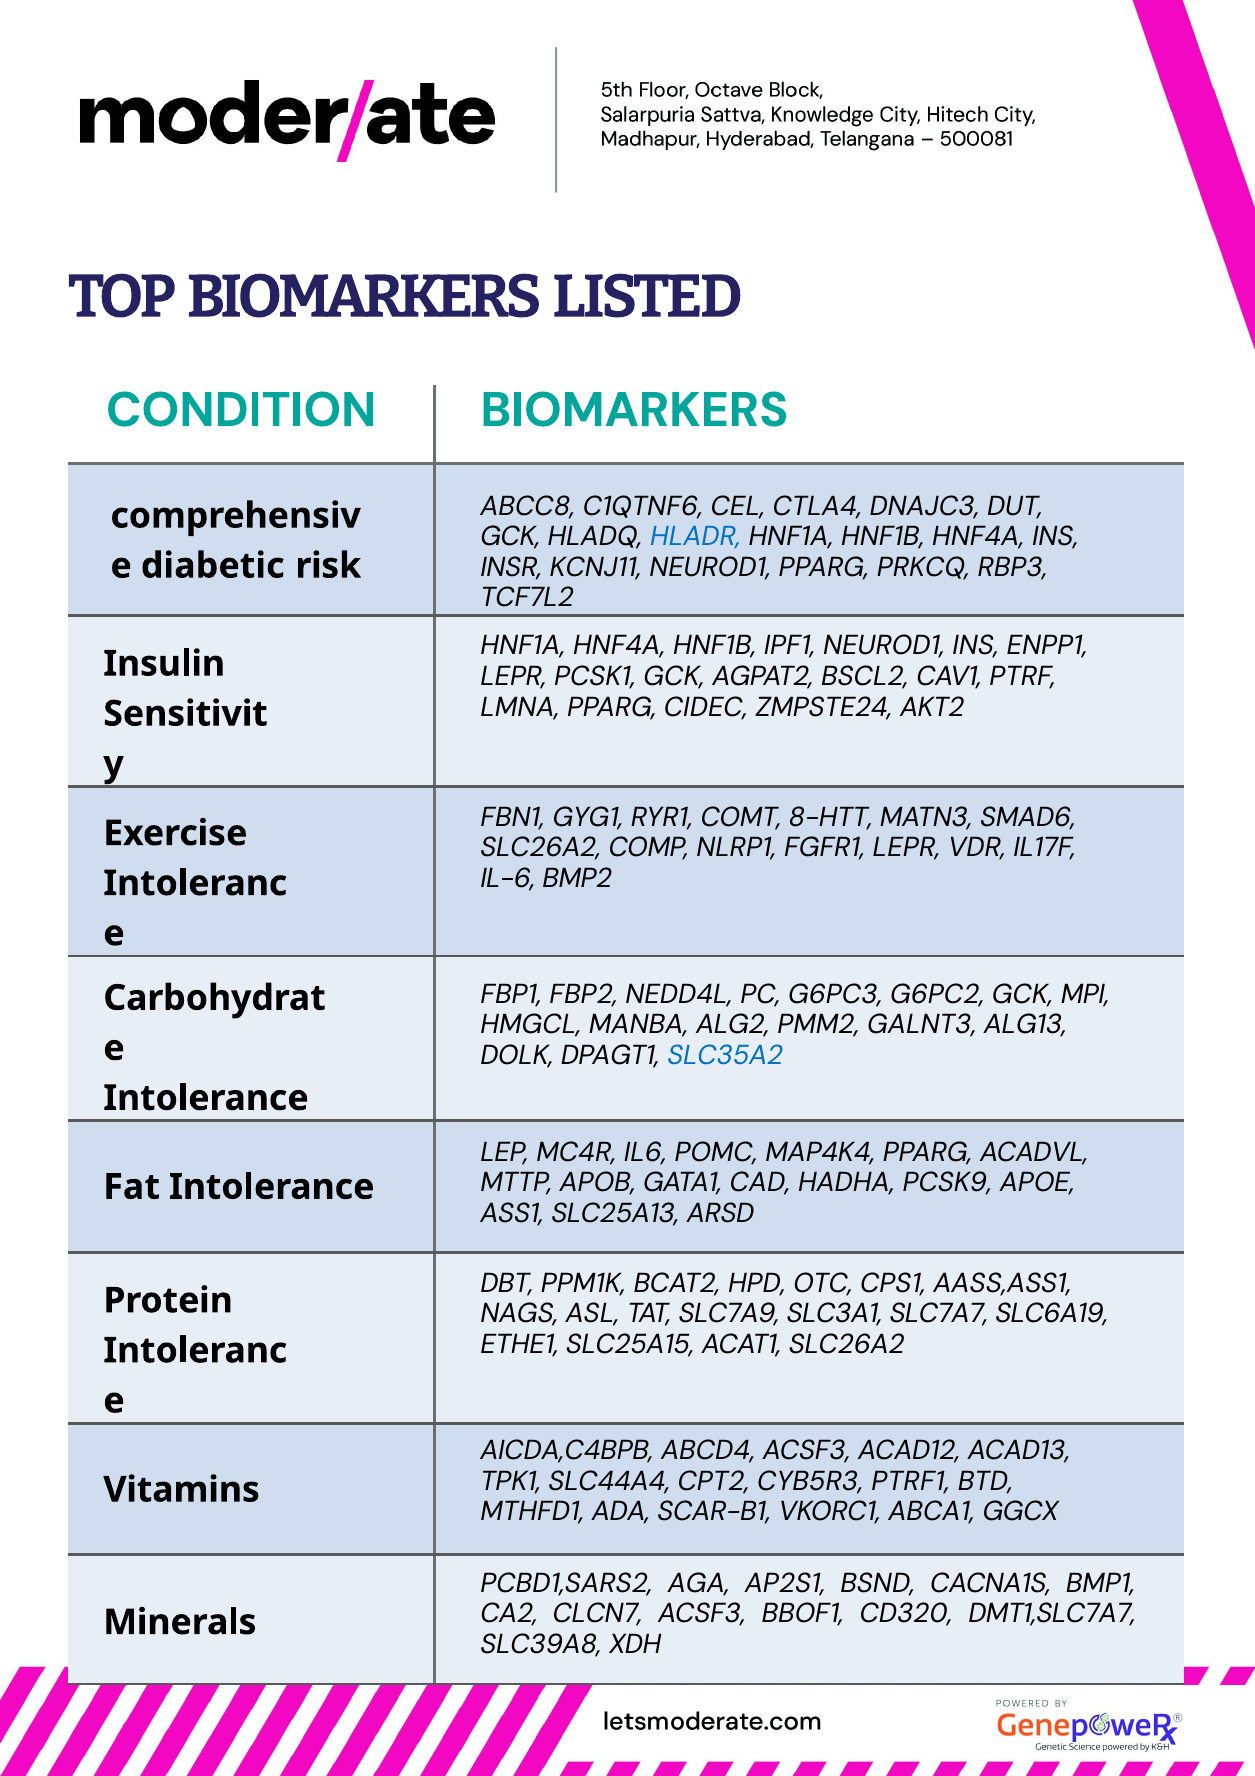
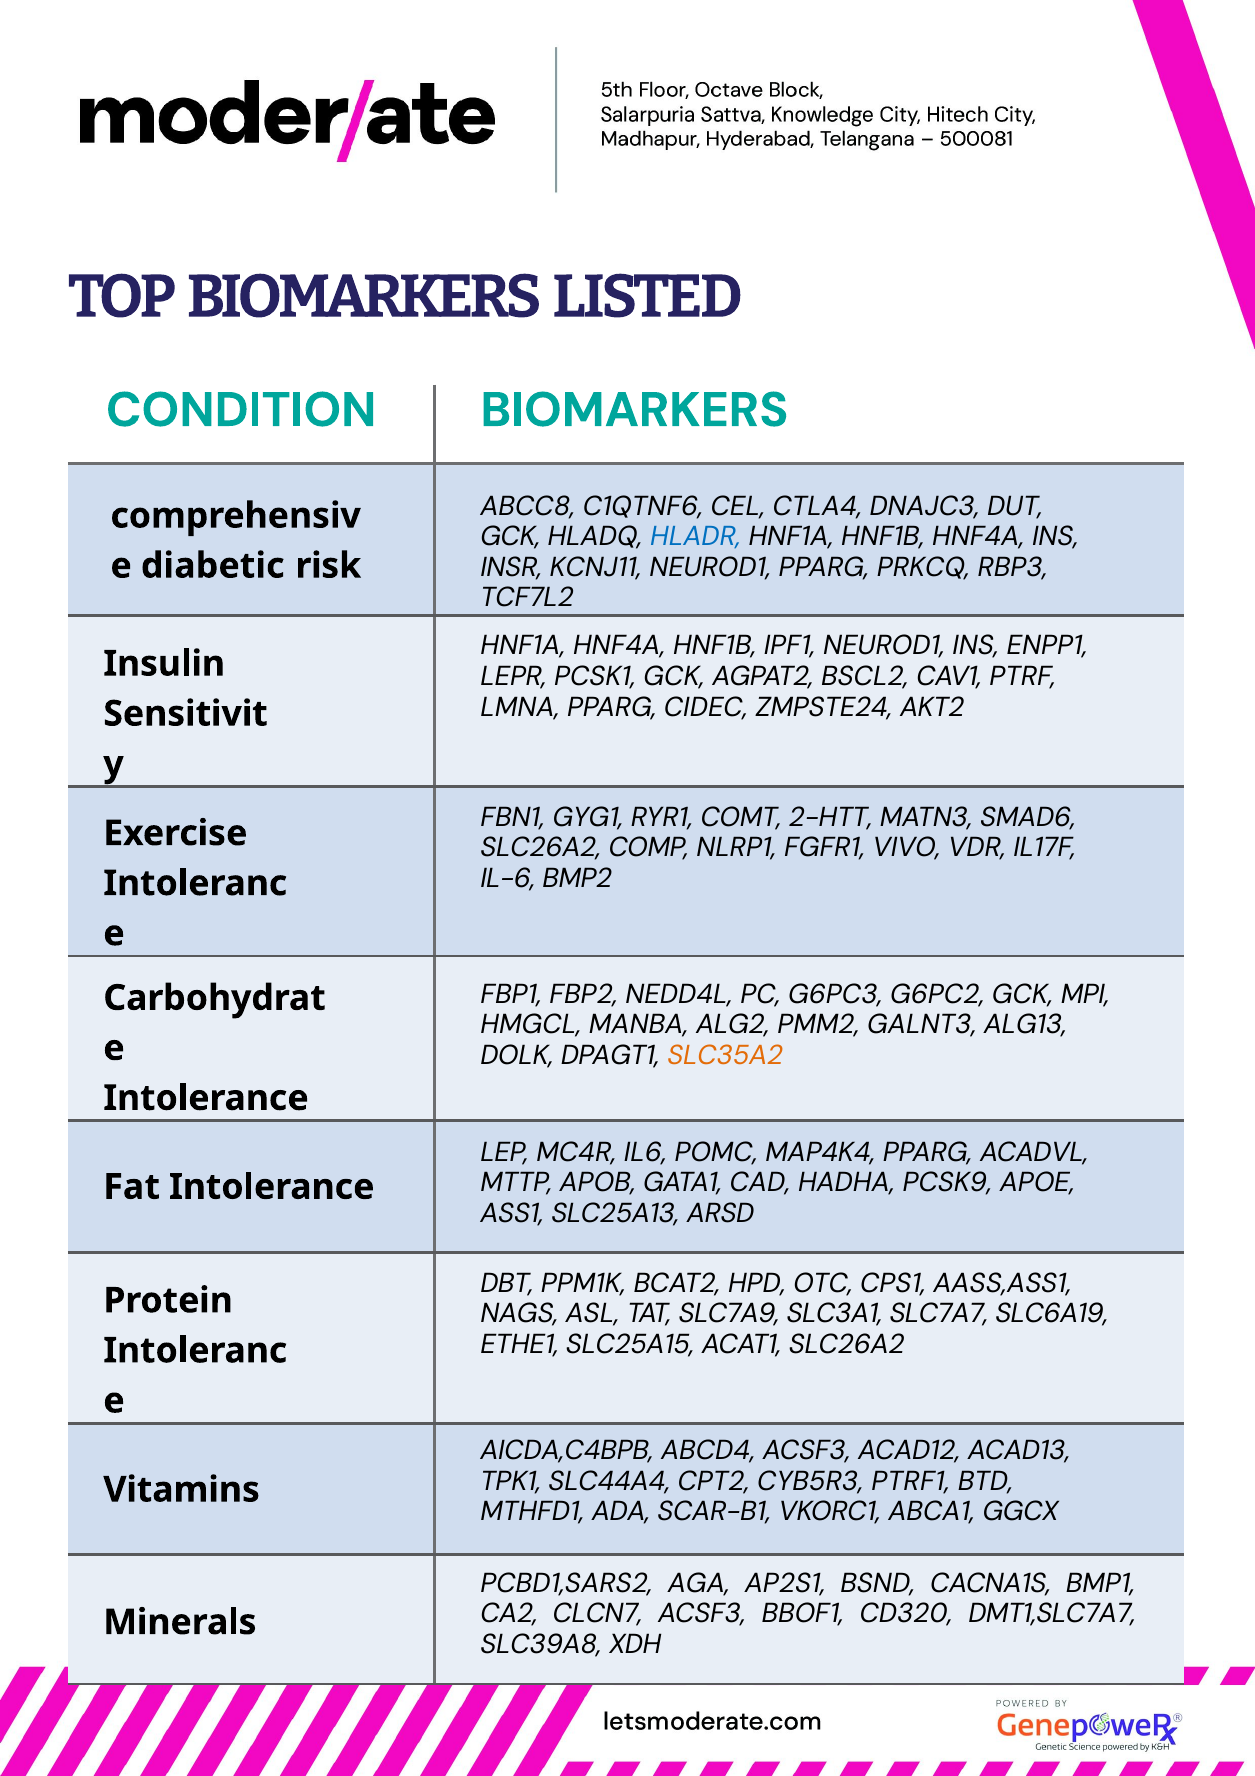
8-HTT: 8-HTT -> 2-HTT
FGFR1 LEPR: LEPR -> VIVO
SLC35A2 colour: blue -> orange
